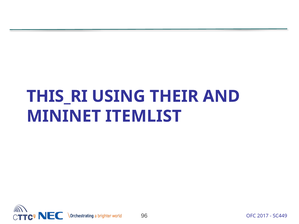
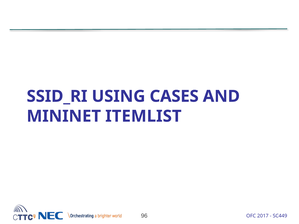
THIS_RI: THIS_RI -> SSID_RI
THEIR: THEIR -> CASES
